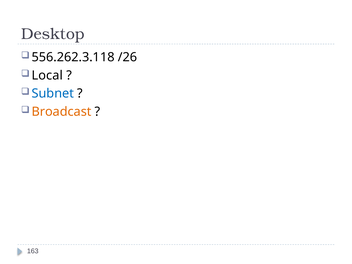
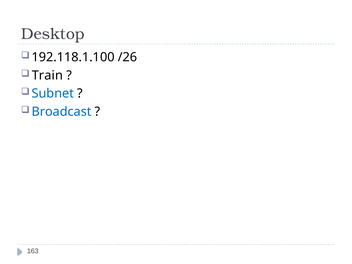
556.262.3.118: 556.262.3.118 -> 192.118.1.100
Local: Local -> Train
Broadcast colour: orange -> blue
